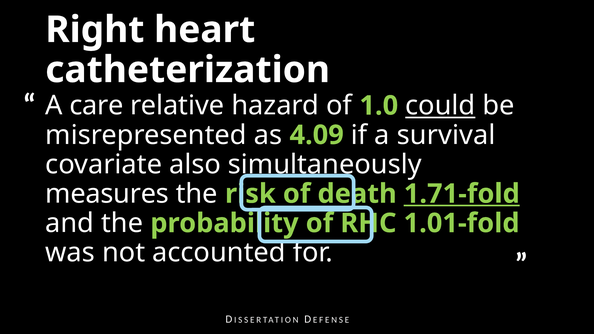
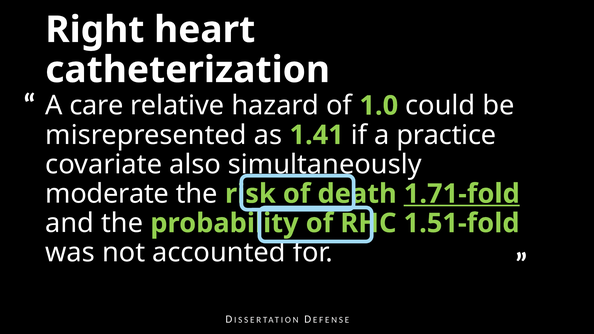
could underline: present -> none
4.09: 4.09 -> 1.41
survival: survival -> practice
measures: measures -> moderate
1.01-fold: 1.01-fold -> 1.51-fold
